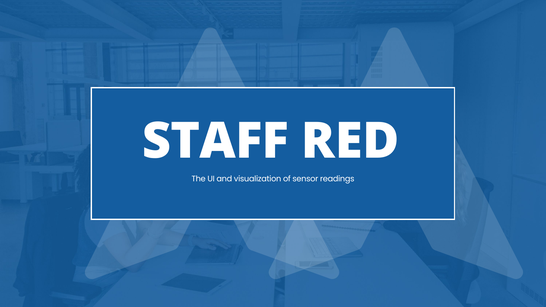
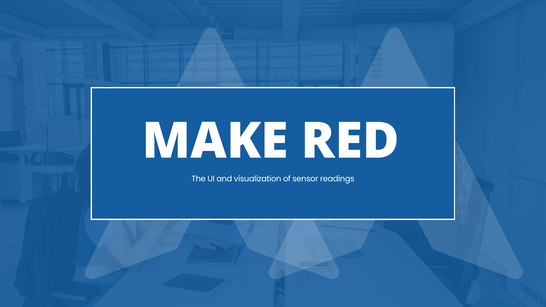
STAFF: STAFF -> MAKE
